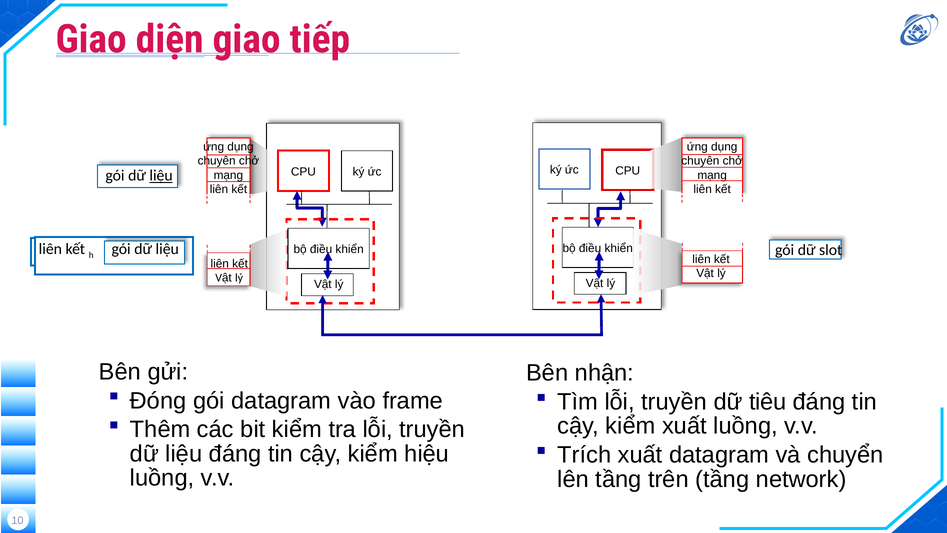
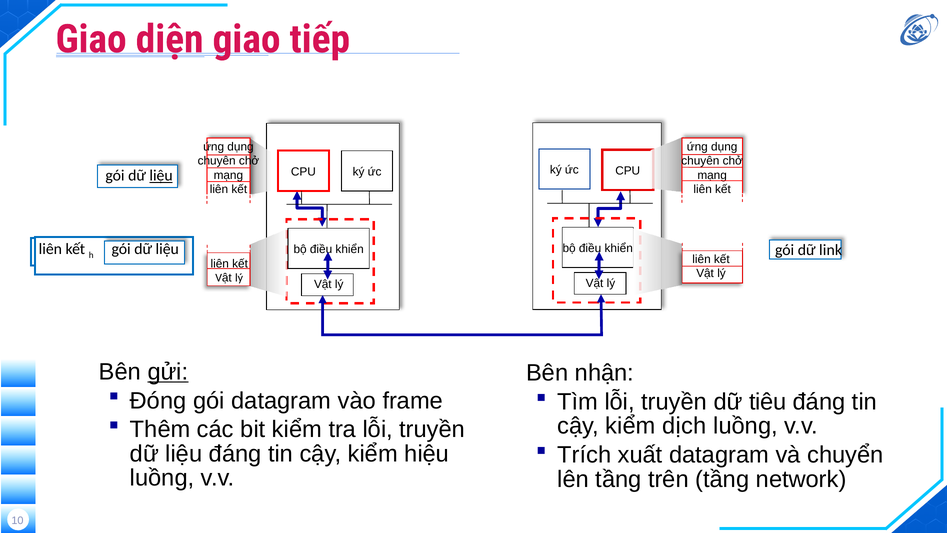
slot: slot -> link
gửi underline: none -> present
kiểm xuất: xuất -> dịch
